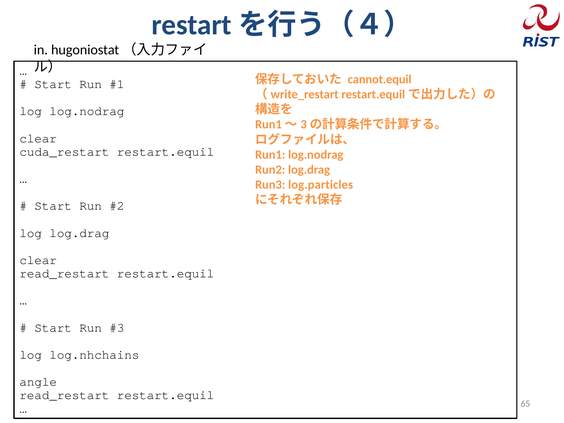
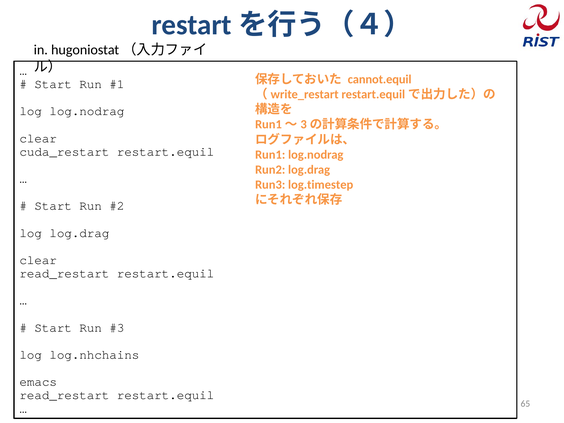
log.particles: log.particles -> log.timestep
angle: angle -> emacs
